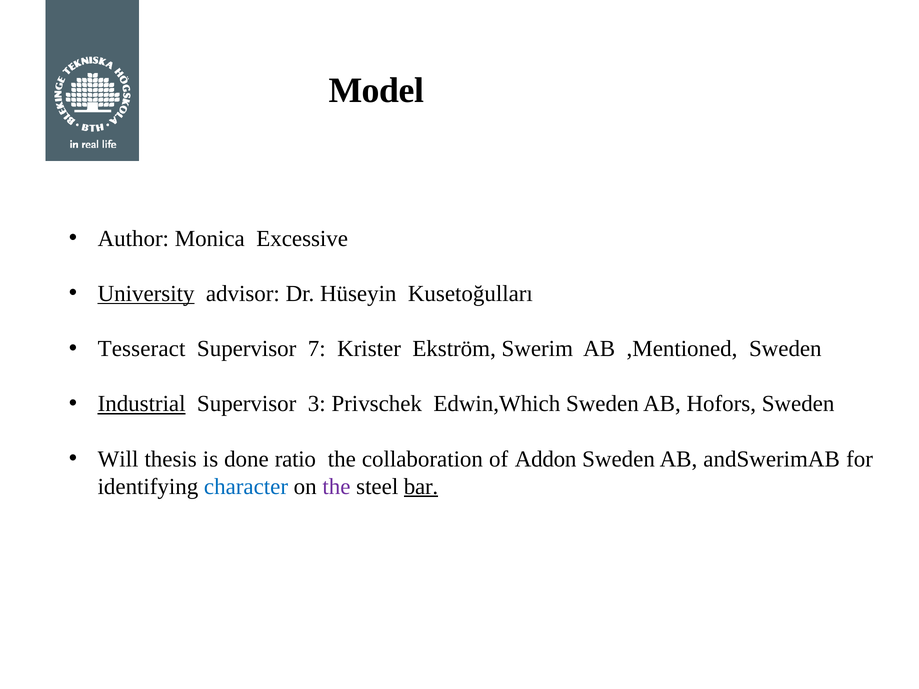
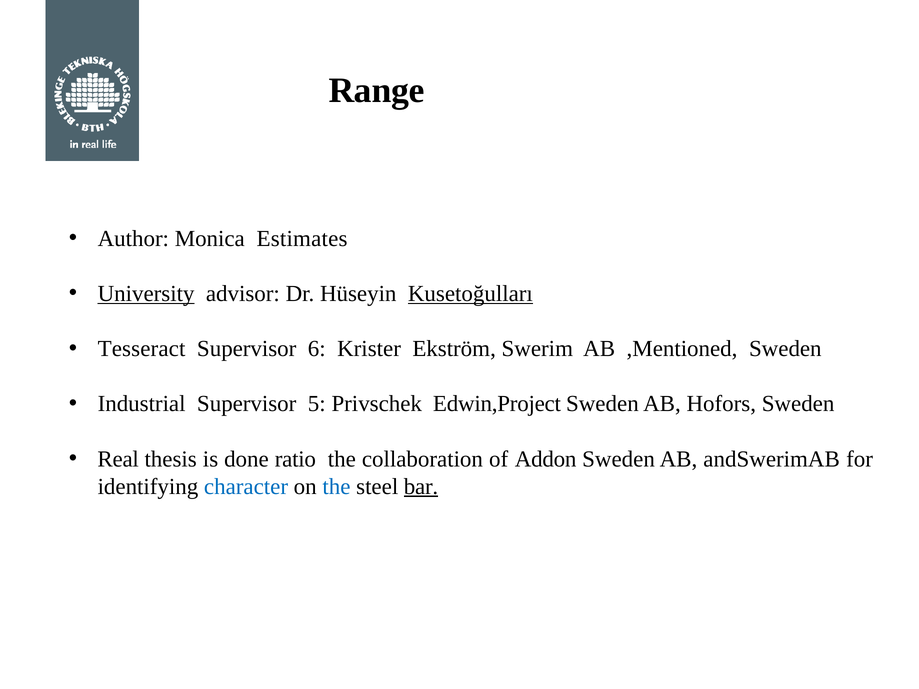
Model: Model -> Range
Excessive: Excessive -> Estimates
Kusetoğulları underline: none -> present
7: 7 -> 6
Industrial underline: present -> none
3: 3 -> 5
Edwin,Which: Edwin,Which -> Edwin,Project
Will: Will -> Real
the at (336, 487) colour: purple -> blue
